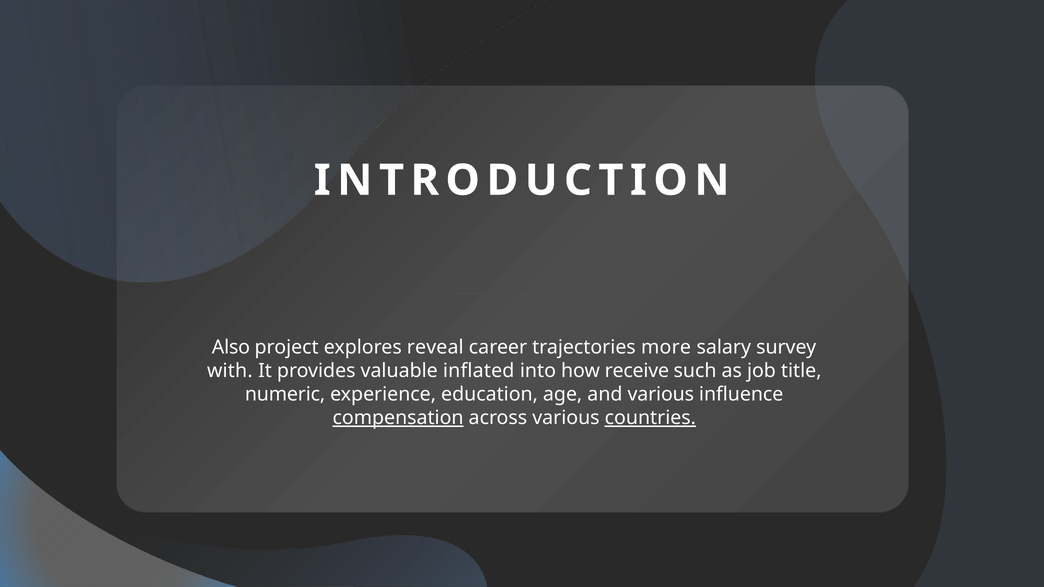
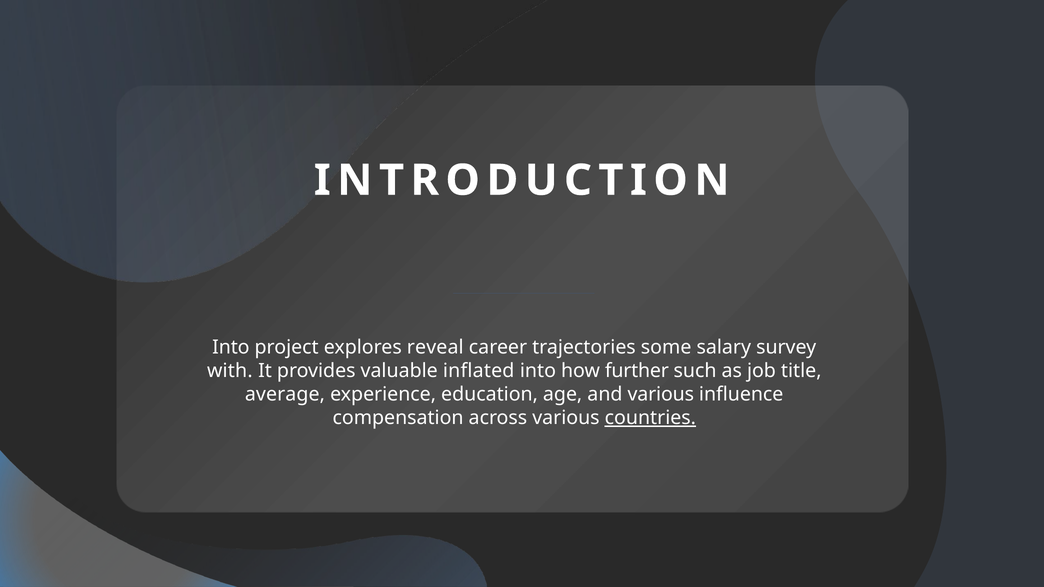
Also at (231, 348): Also -> Into
more: more -> some
receive: receive -> further
numeric: numeric -> average
compensation underline: present -> none
